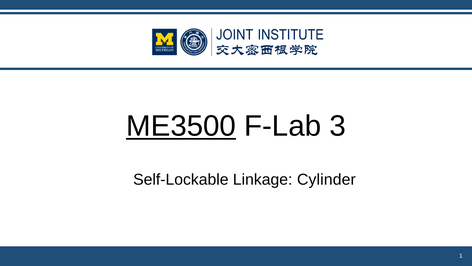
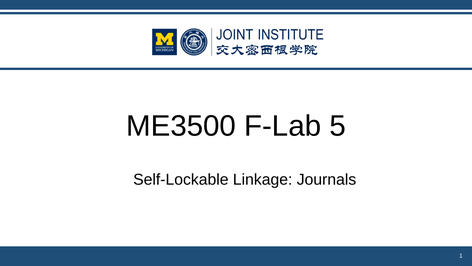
ME3500 underline: present -> none
3: 3 -> 5
Cylinder: Cylinder -> Journals
